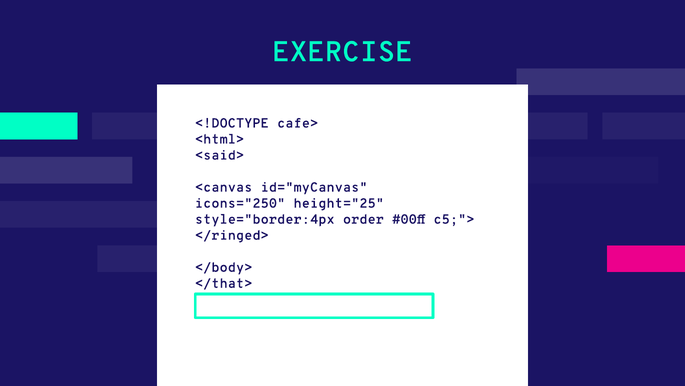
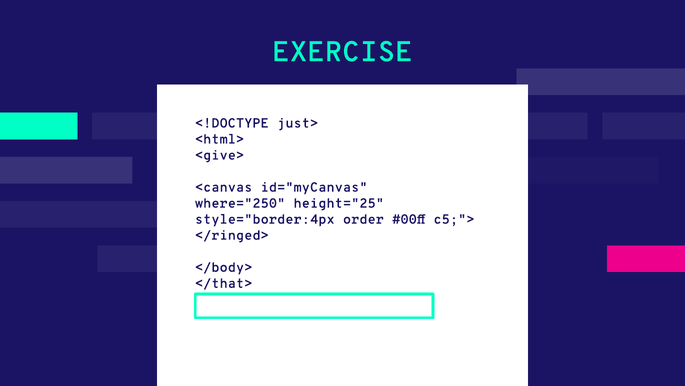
cafe>: cafe> -> just>
<said>: <said> -> <give>
icons="250: icons="250 -> where="250
